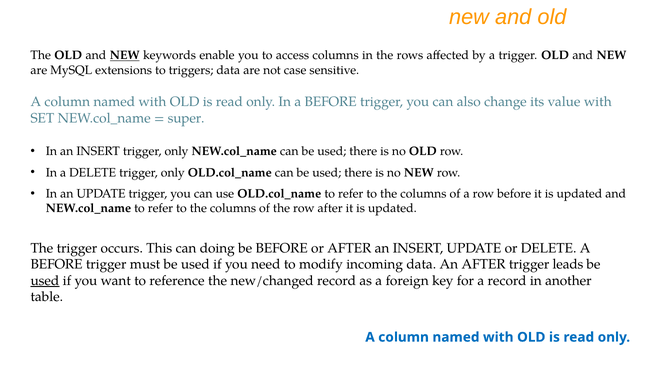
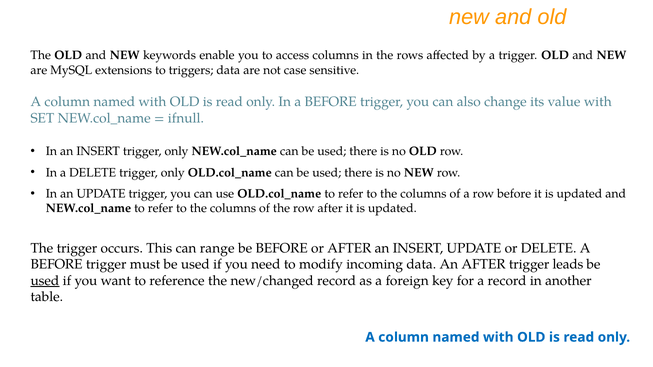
NEW at (125, 55) underline: present -> none
super: super -> ifnull
doing: doing -> range
